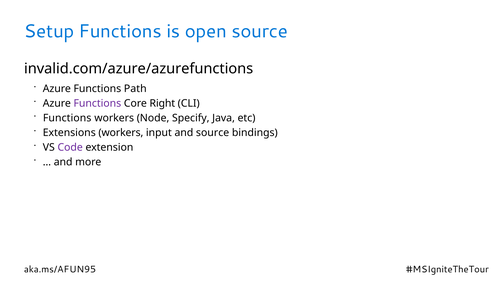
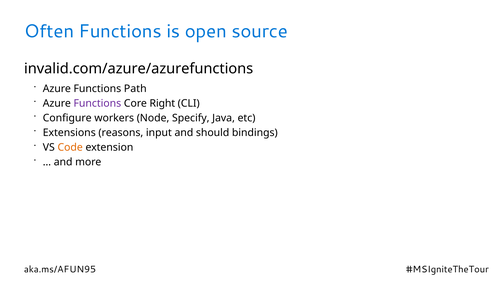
Setup: Setup -> Often
Functions at (67, 118): Functions -> Configure
Extensions workers: workers -> reasons
and source: source -> should
Code colour: purple -> orange
